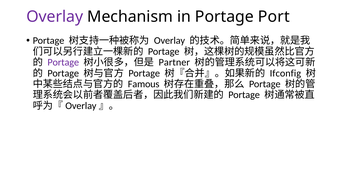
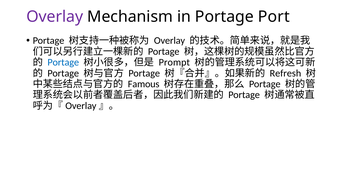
Portage at (63, 62) colour: purple -> blue
Partner: Partner -> Prompt
Ifconfig: Ifconfig -> Refresh
